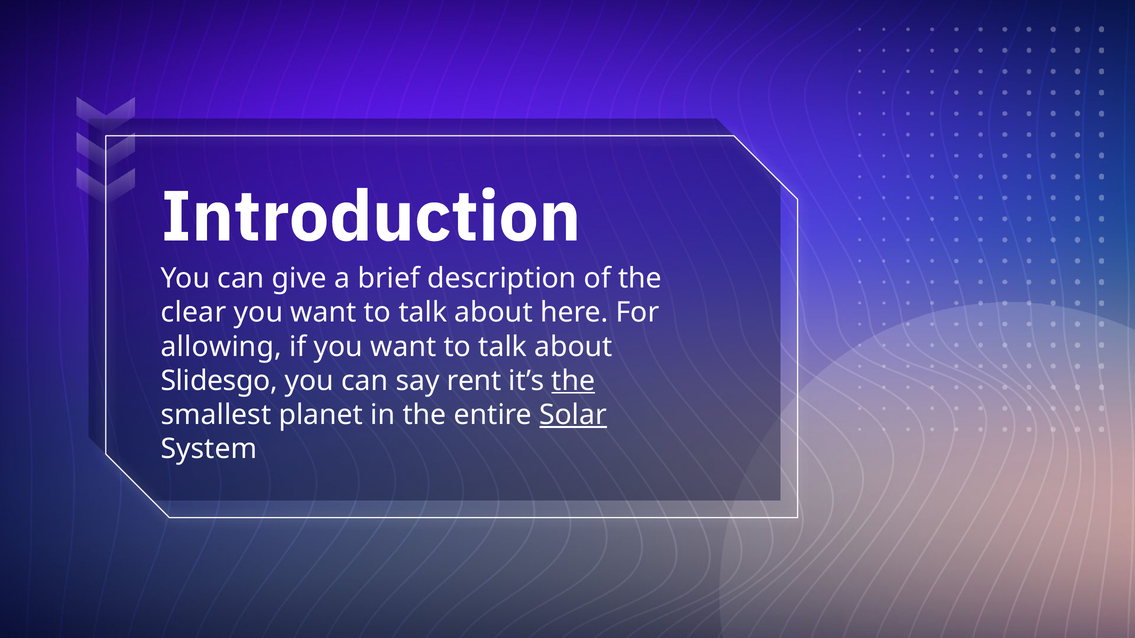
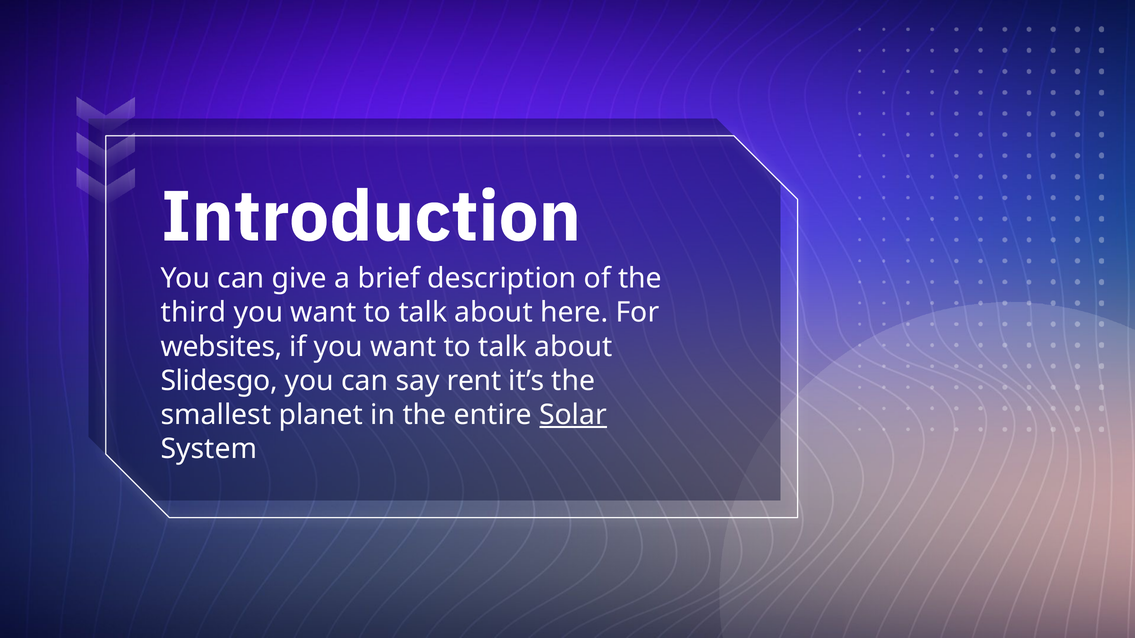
clear: clear -> third
allowing: allowing -> websites
the at (573, 381) underline: present -> none
